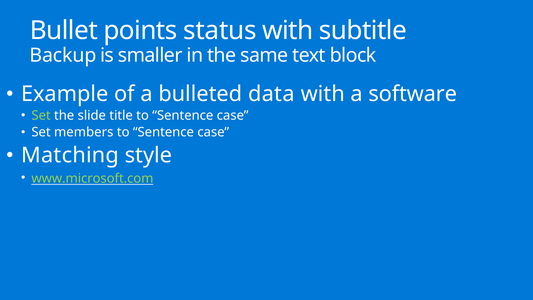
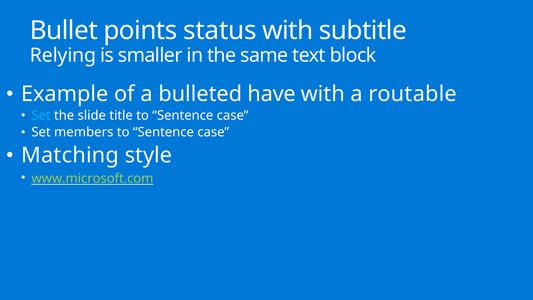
Backup: Backup -> Relying
data: data -> have
software: software -> routable
Set at (41, 116) colour: light green -> light blue
